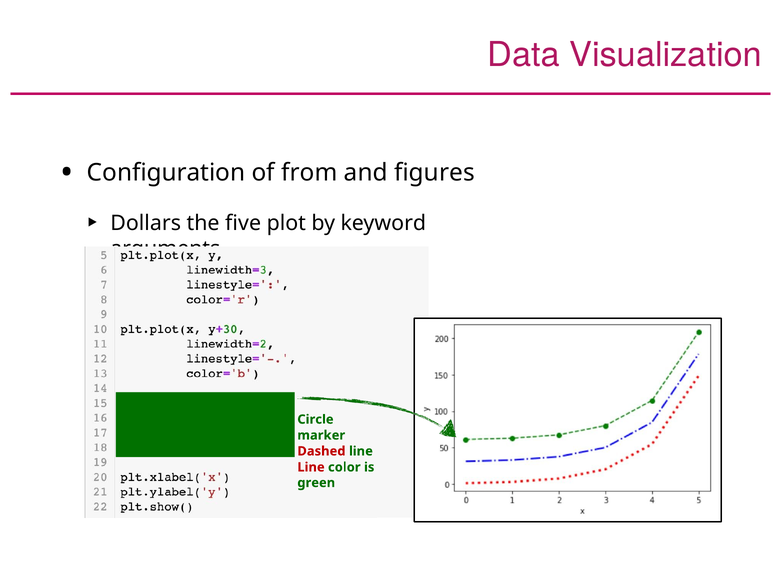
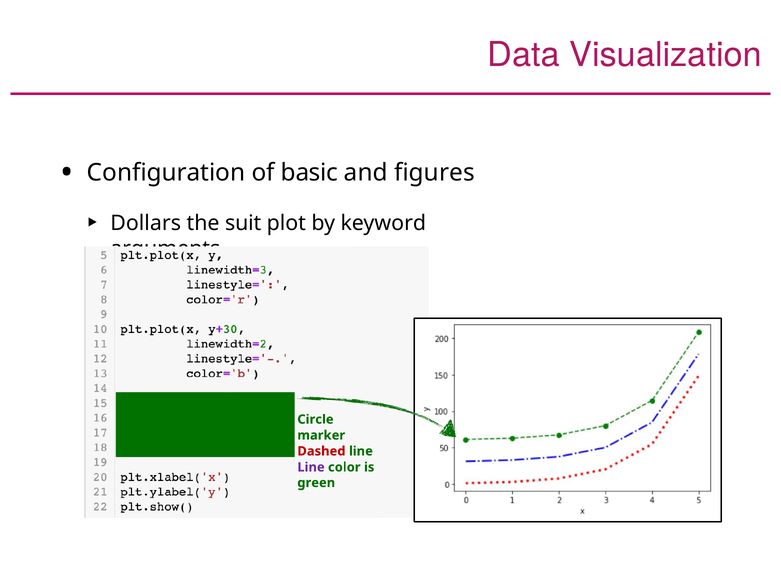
from: from -> basic
five: five -> suit
Line at (311, 467) colour: red -> purple
